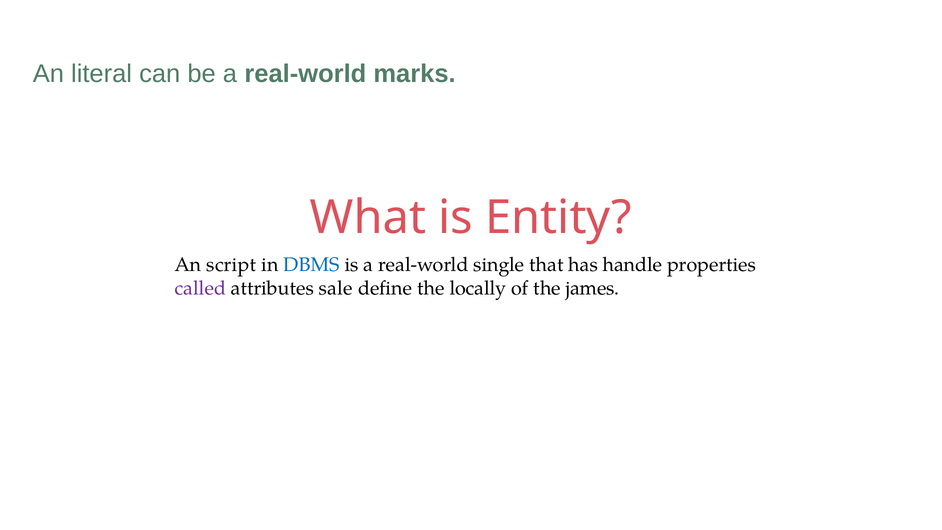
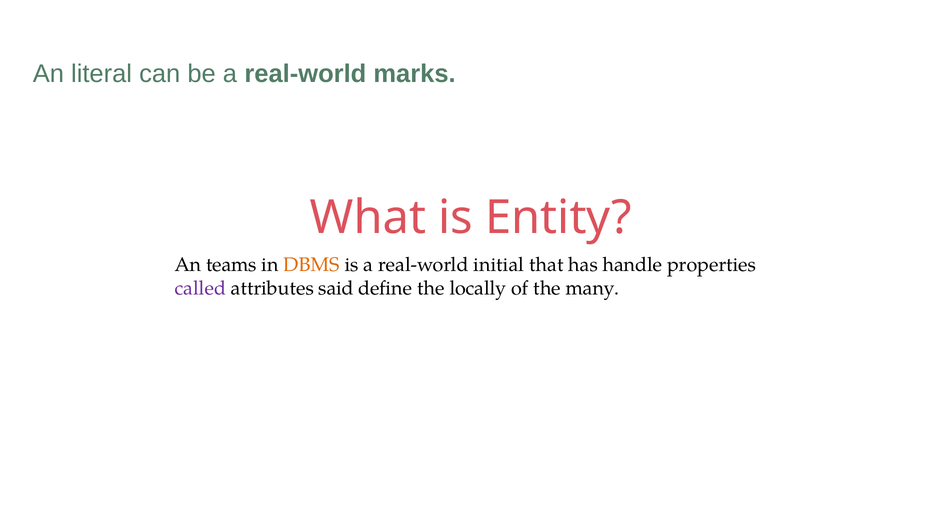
script: script -> teams
DBMS colour: blue -> orange
single: single -> initial
sale: sale -> said
james: james -> many
